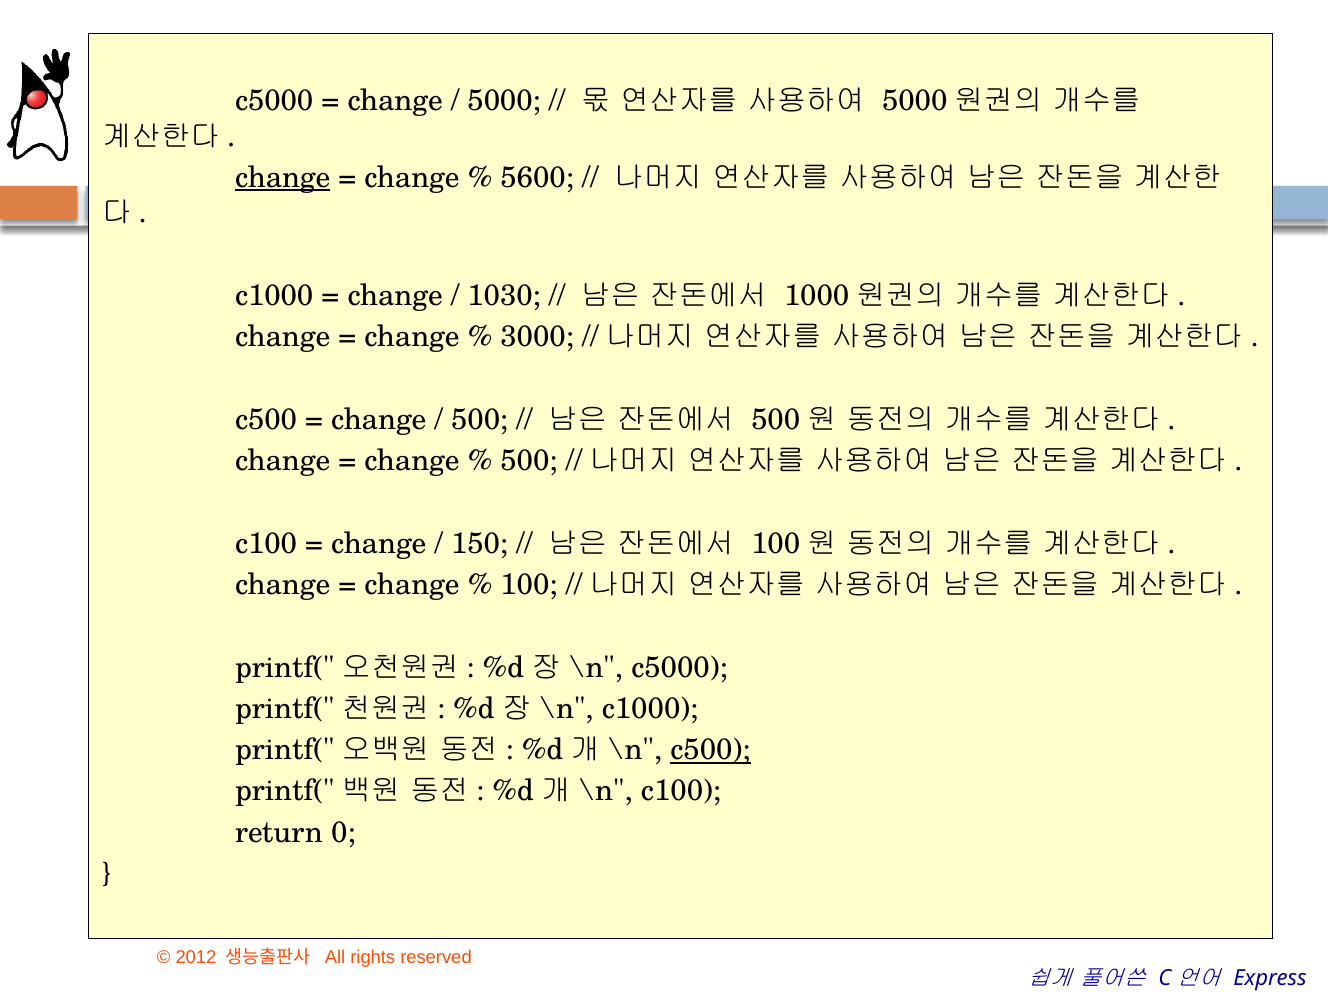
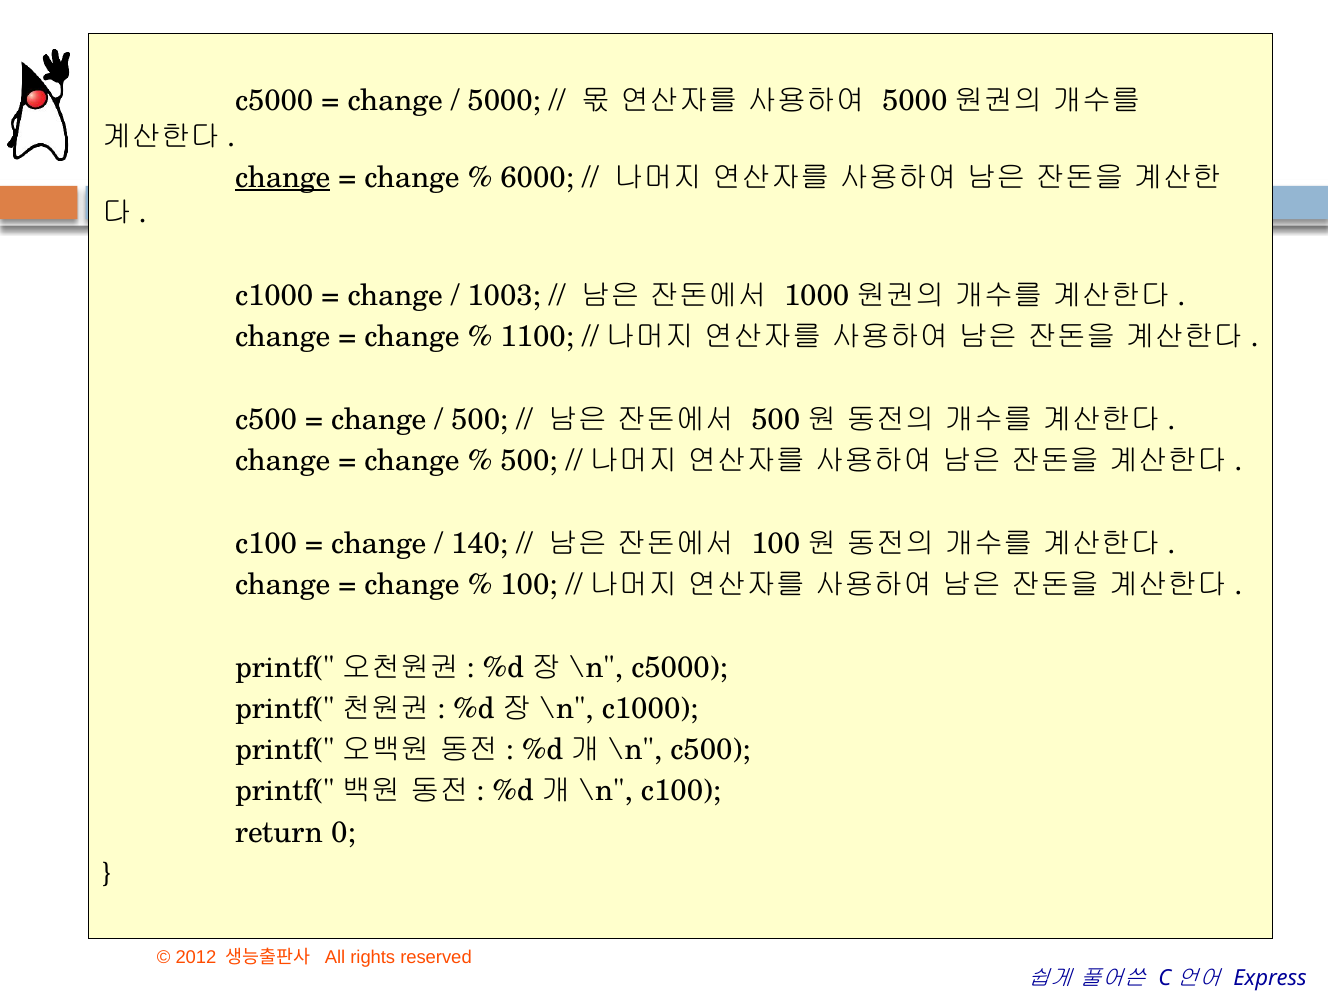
5600: 5600 -> 6000
1030: 1030 -> 1003
3000: 3000 -> 1100
150: 150 -> 140
c500 at (710, 750) underline: present -> none
